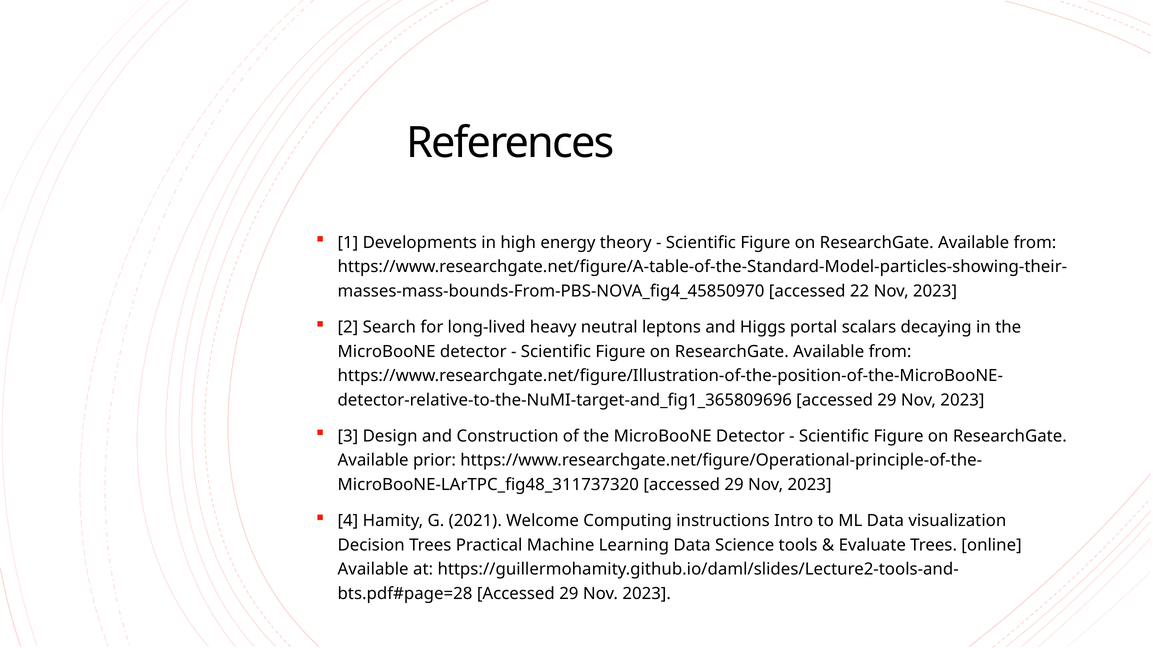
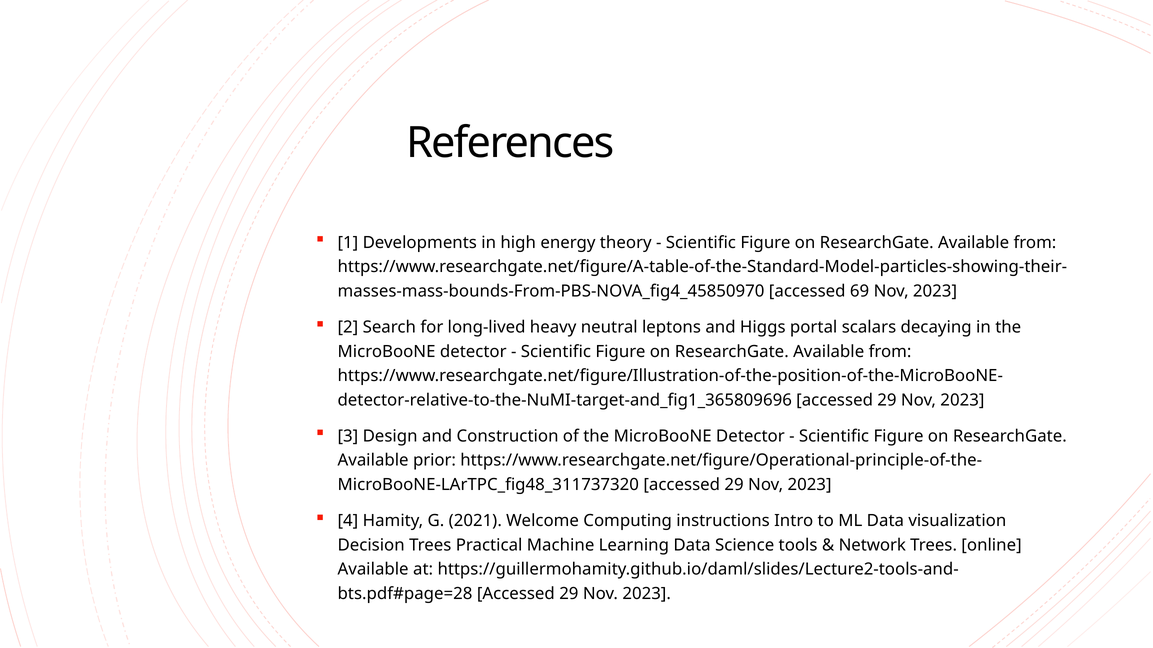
22: 22 -> 69
Evaluate: Evaluate -> Network
